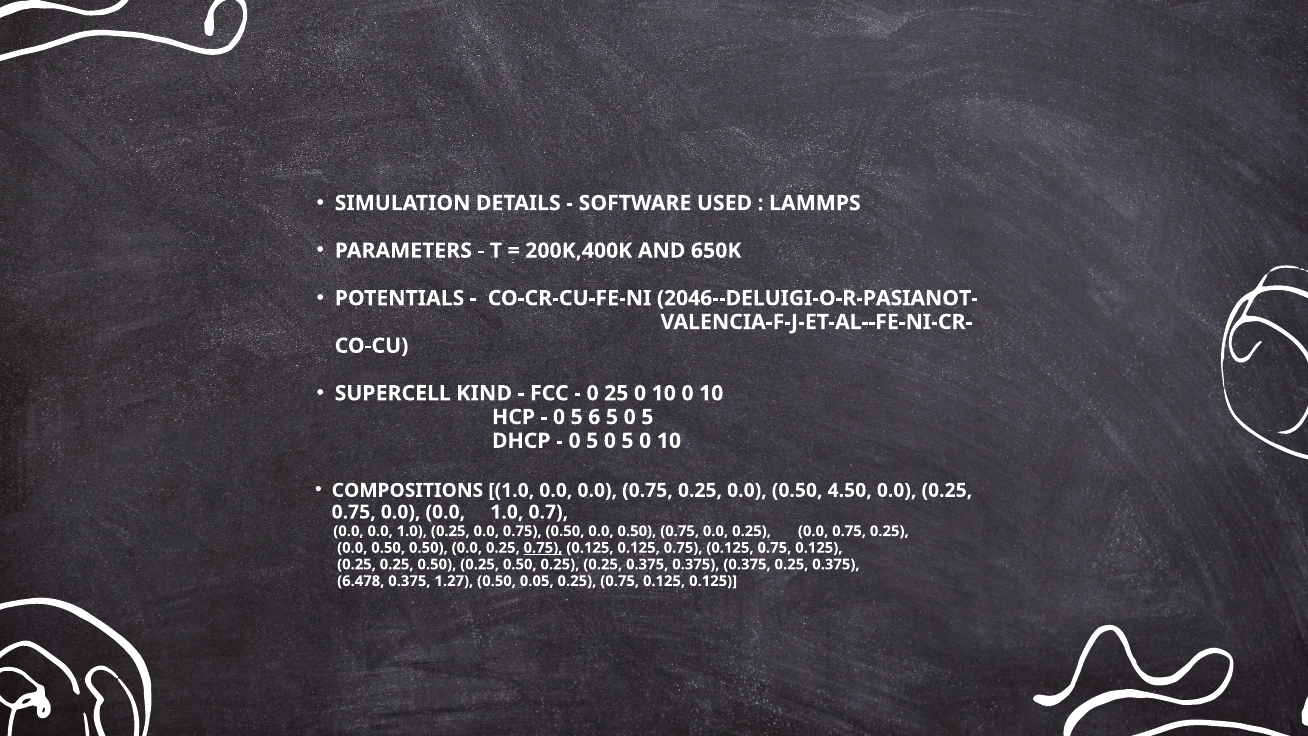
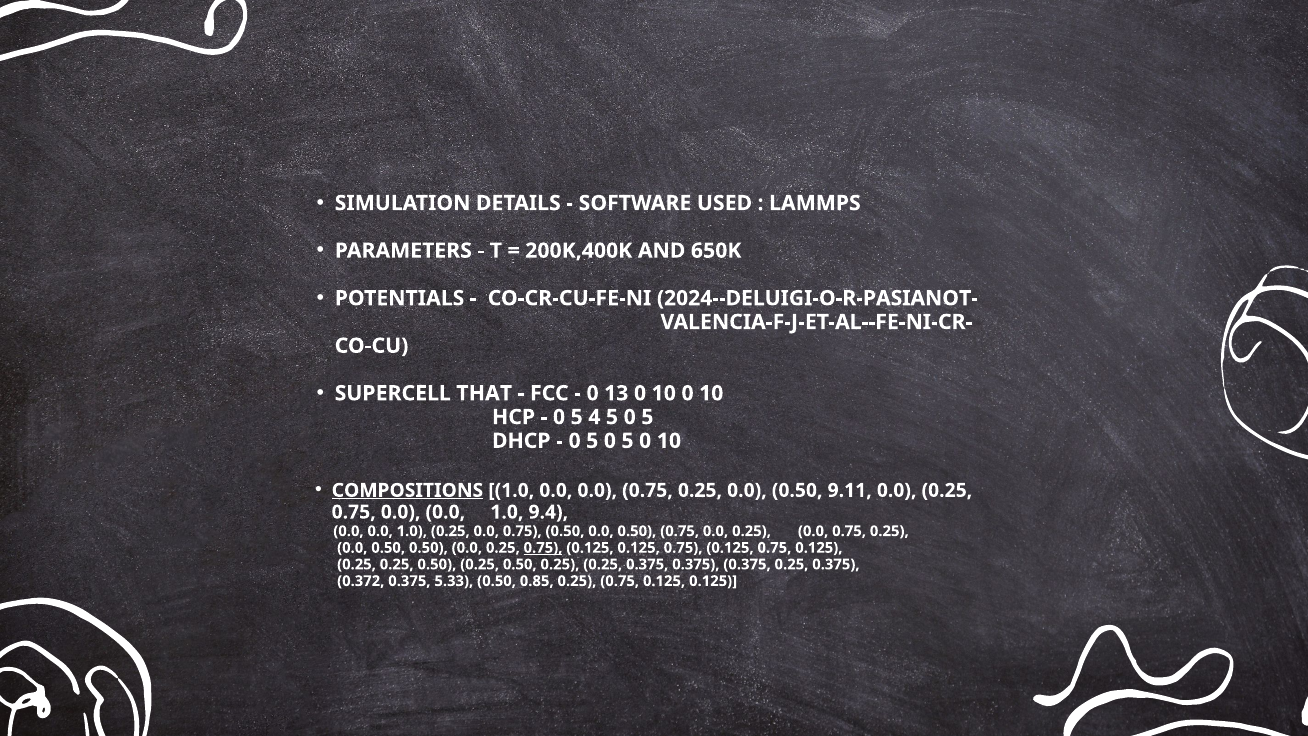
2046--DELUIGI-O-R-PASIANOT-: 2046--DELUIGI-O-R-PASIANOT- -> 2024--DELUIGI-O-R-PASIANOT-
KIND: KIND -> THAT
25: 25 -> 13
6: 6 -> 4
COMPOSITIONS underline: none -> present
4.50: 4.50 -> 9.11
0.7: 0.7 -> 9.4
6.478: 6.478 -> 0.372
1.27: 1.27 -> 5.33
0.05: 0.05 -> 0.85
